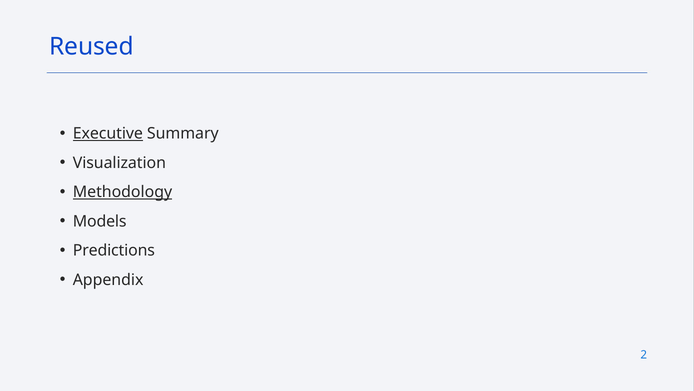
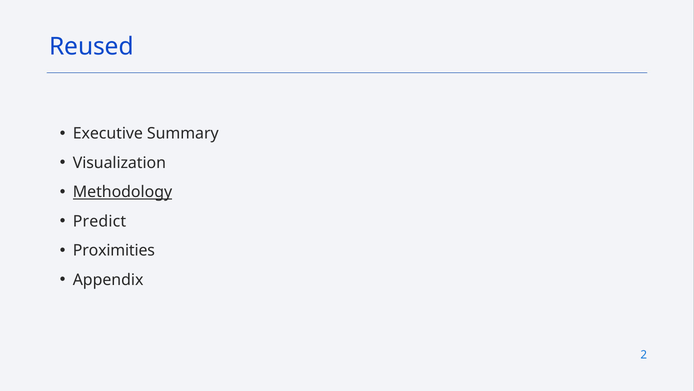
Executive underline: present -> none
Models: Models -> Predict
Predictions: Predictions -> Proximities
